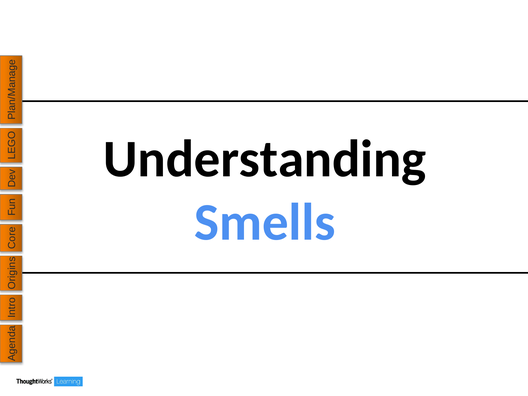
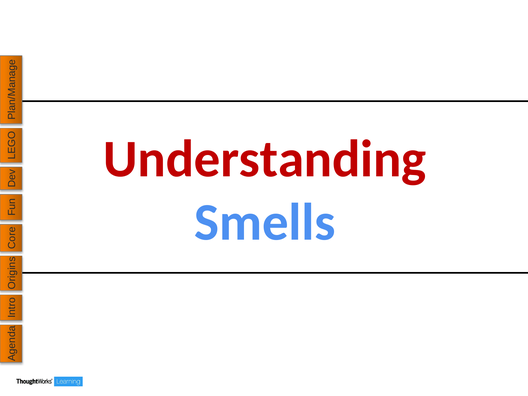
Understanding colour: black -> red
